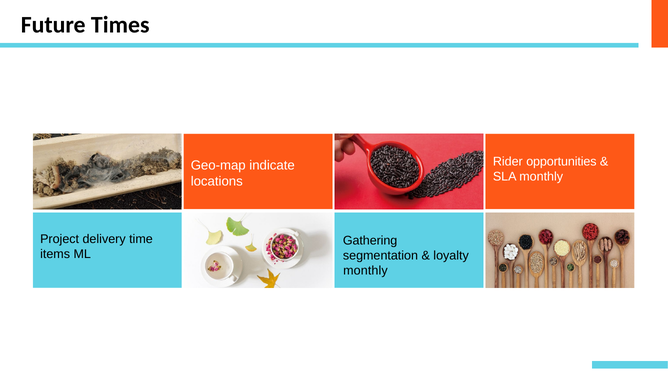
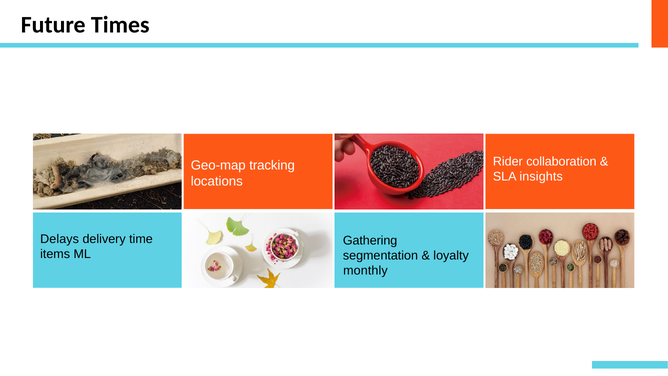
opportunities: opportunities -> collaboration
indicate: indicate -> tracking
SLA monthly: monthly -> insights
Project: Project -> Delays
